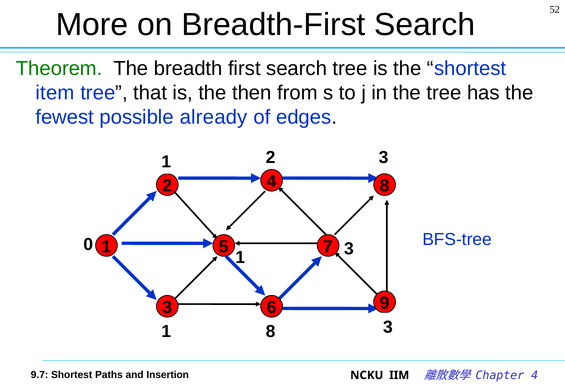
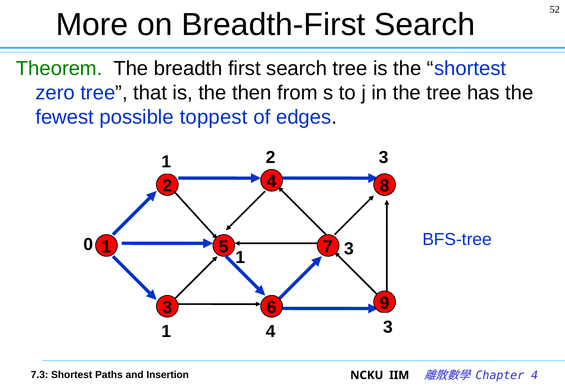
item: item -> zero
already: already -> toppest
1 8: 8 -> 4
9.7: 9.7 -> 7.3
